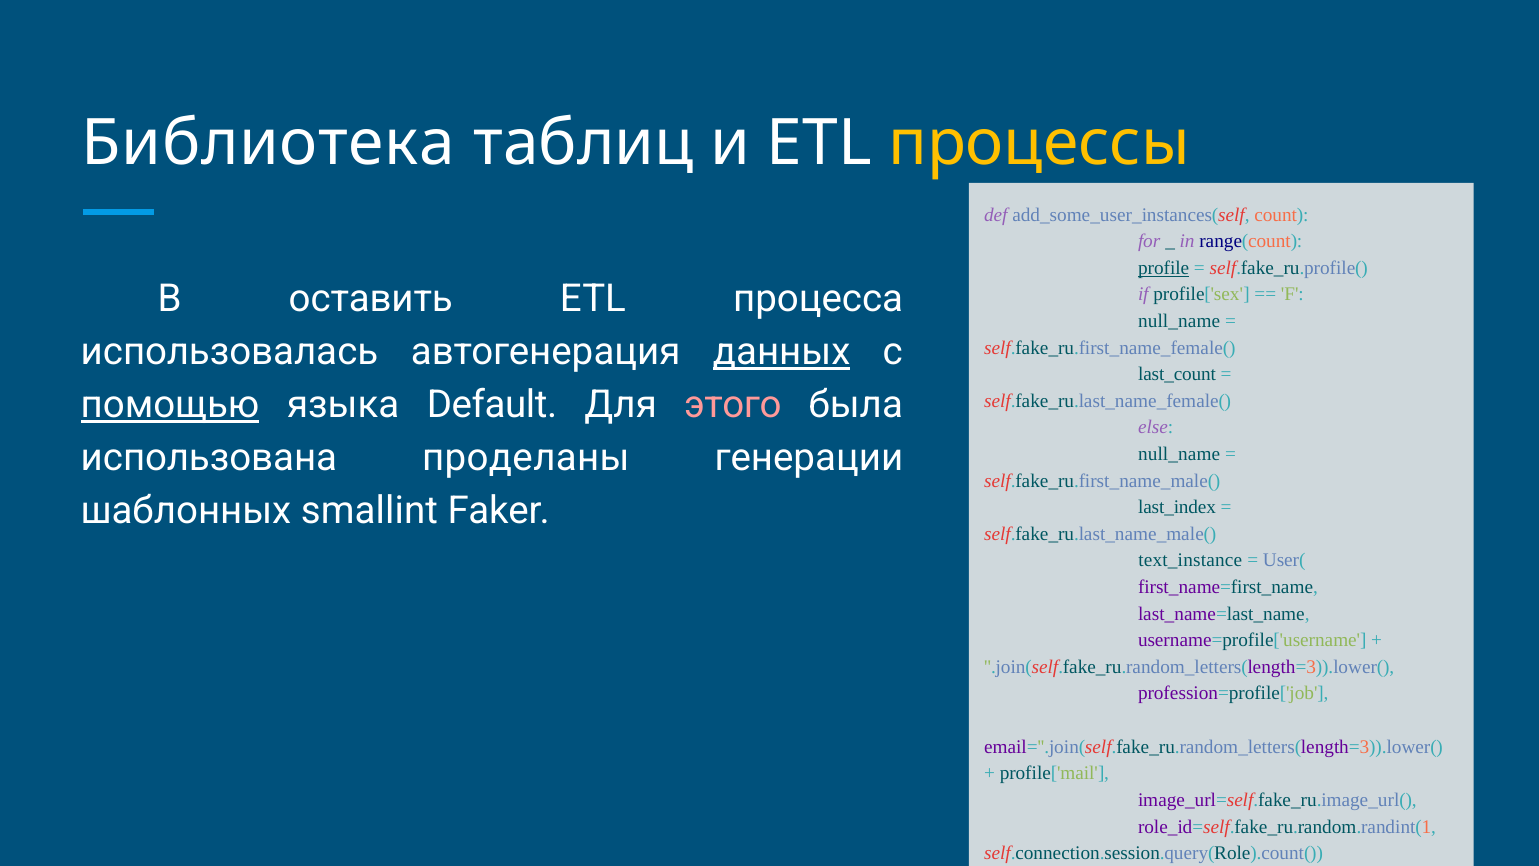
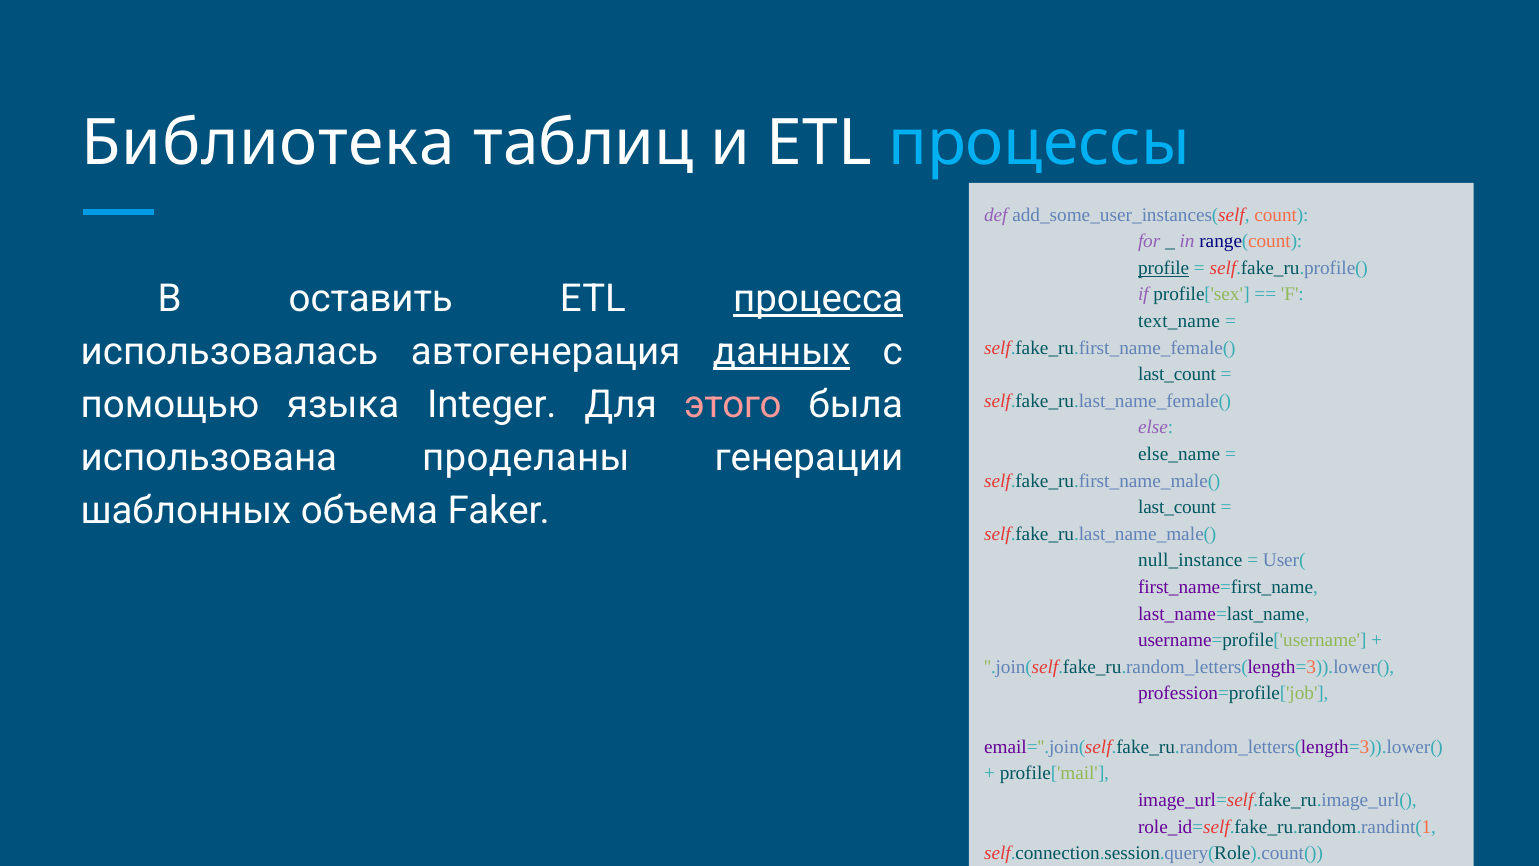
процессы colour: yellow -> light blue
процесса underline: none -> present
null_name at (1179, 321): null_name -> text_name
помощью underline: present -> none
Default: Default -> Integer
null_name at (1179, 454): null_name -> else_name
smallint: smallint -> объема
last_index at (1177, 507): last_index -> last_count
text_instance: text_instance -> null_instance
